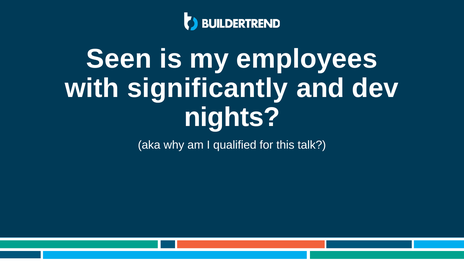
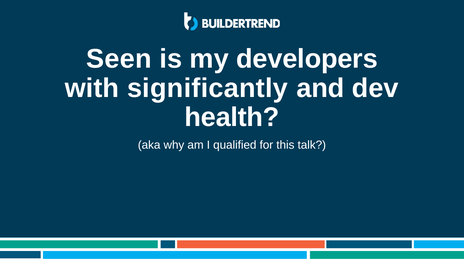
employees: employees -> developers
nights: nights -> health
